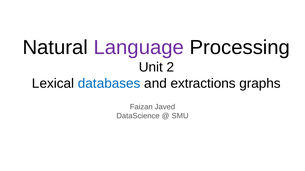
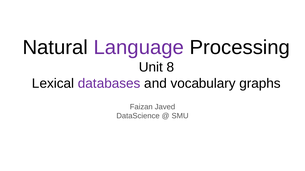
2: 2 -> 8
databases colour: blue -> purple
extractions: extractions -> vocabulary
